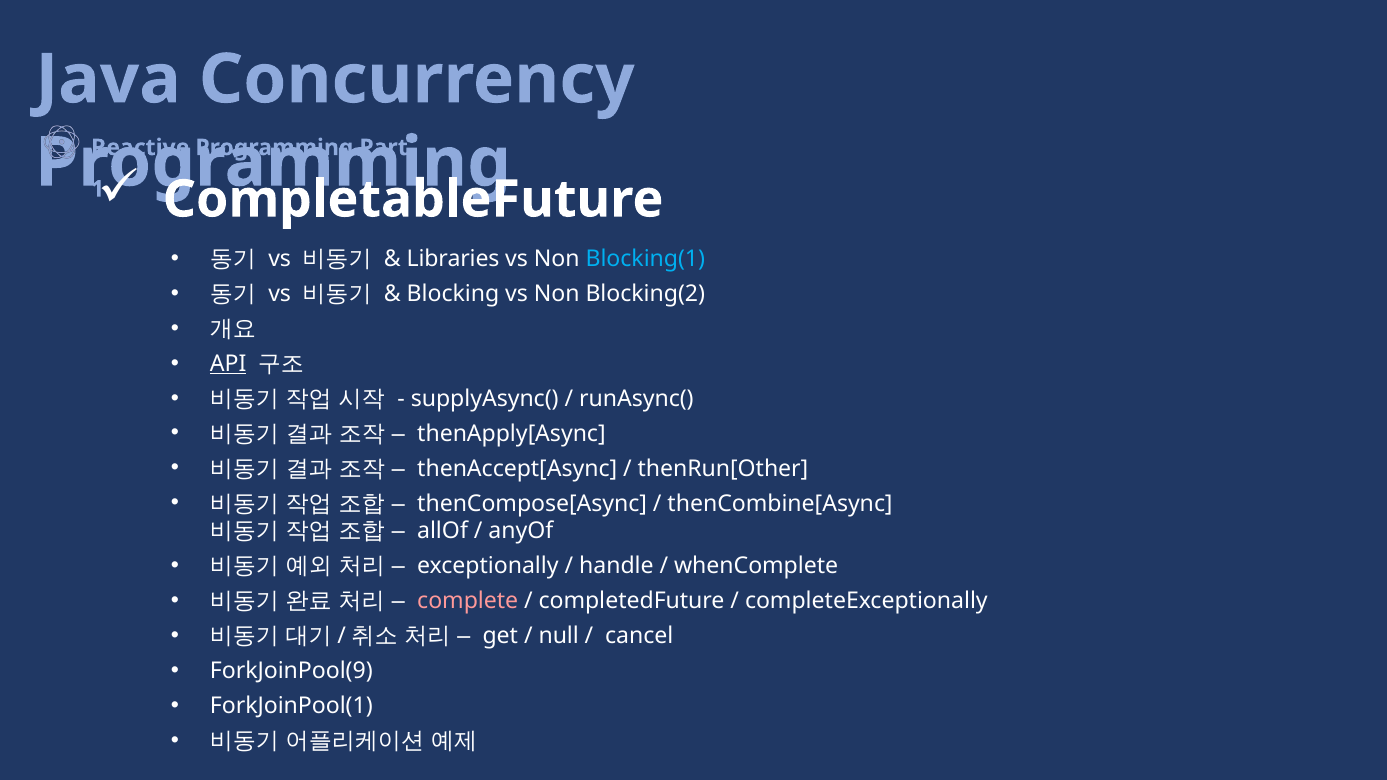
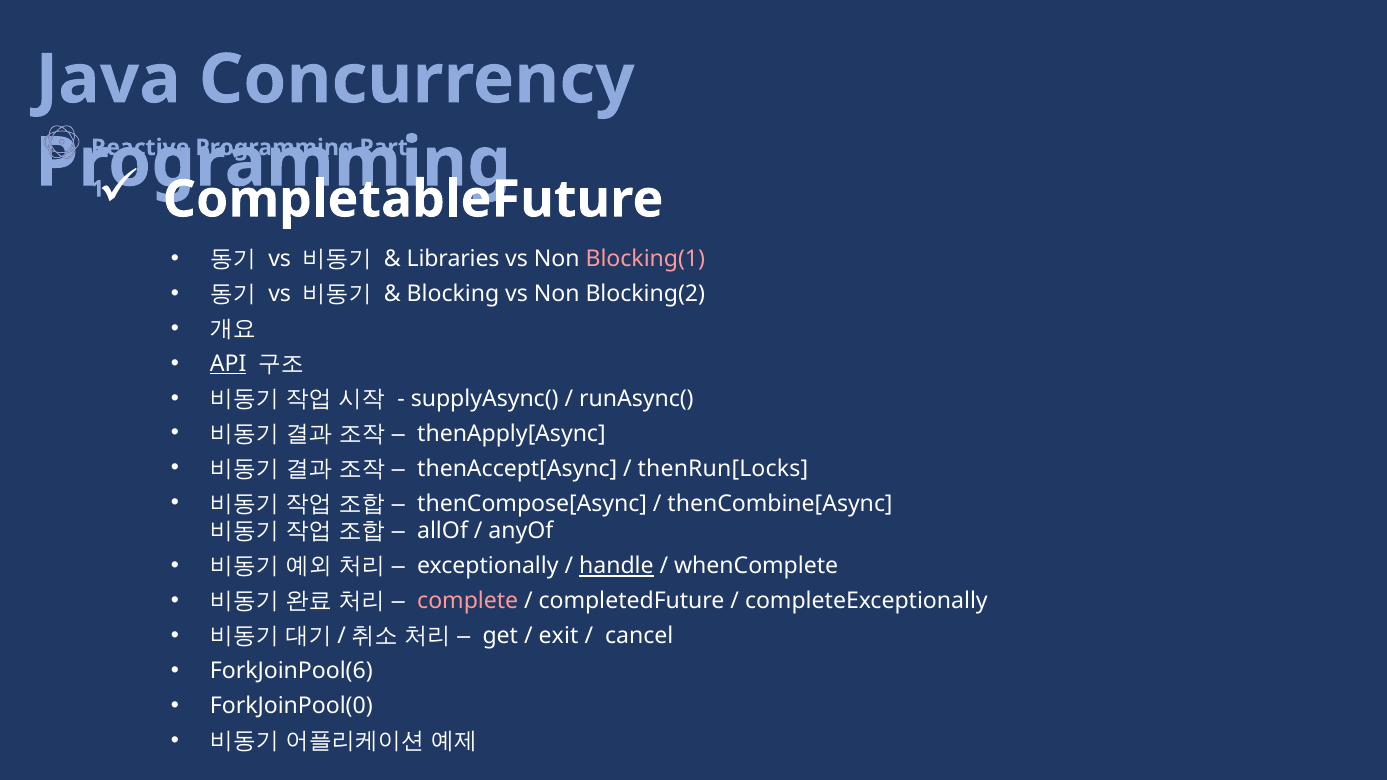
Blocking(1 colour: light blue -> pink
thenRun[Other: thenRun[Other -> thenRun[Locks
handle underline: none -> present
null: null -> exit
ForkJoinPool(9: ForkJoinPool(9 -> ForkJoinPool(6
ForkJoinPool(1: ForkJoinPool(1 -> ForkJoinPool(0
